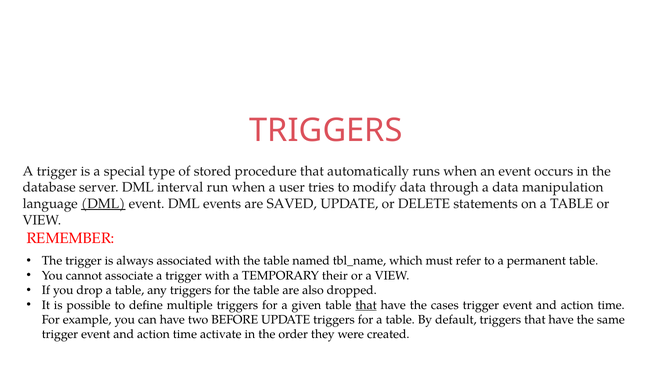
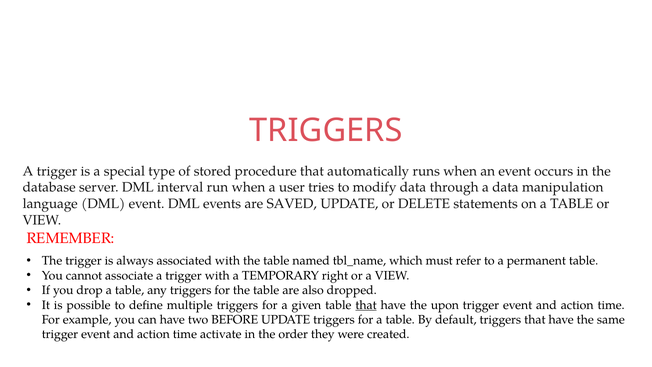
DML at (103, 204) underline: present -> none
their: their -> right
cases: cases -> upon
